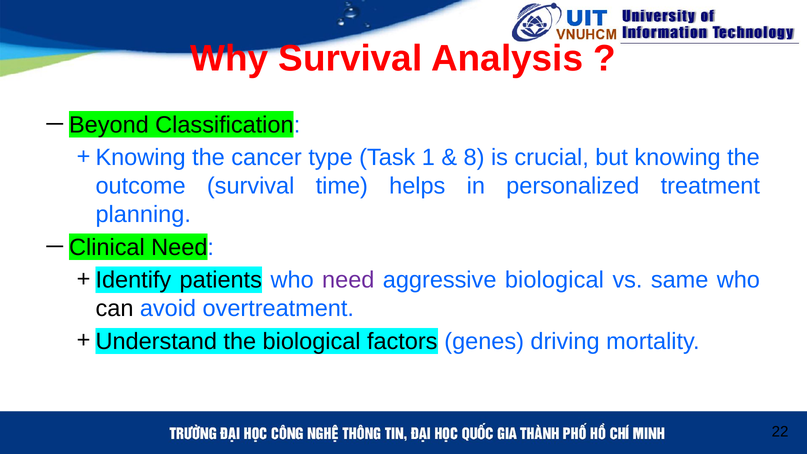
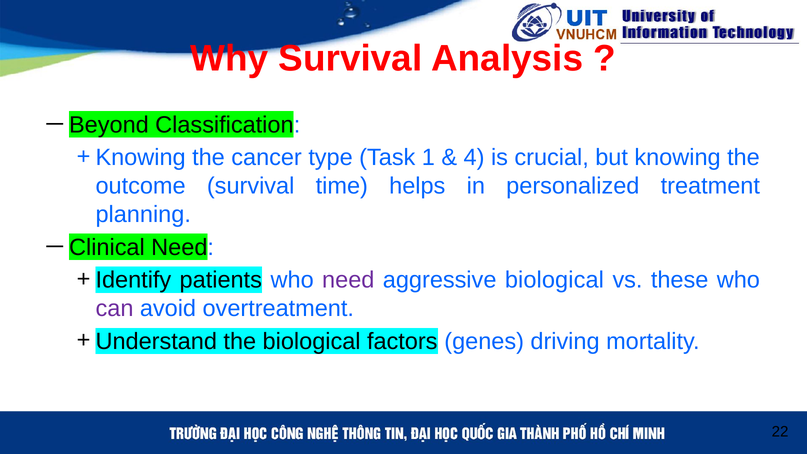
8: 8 -> 4
same: same -> these
can colour: black -> purple
